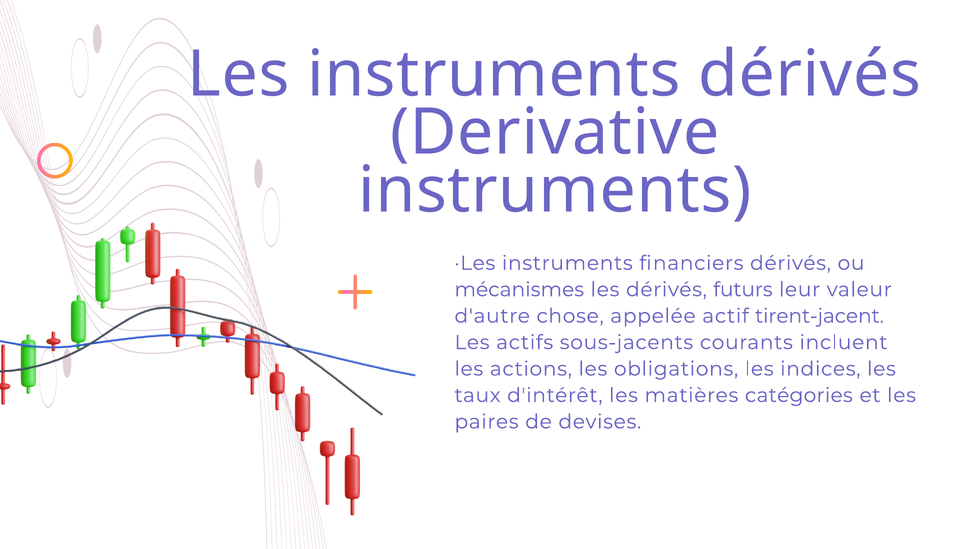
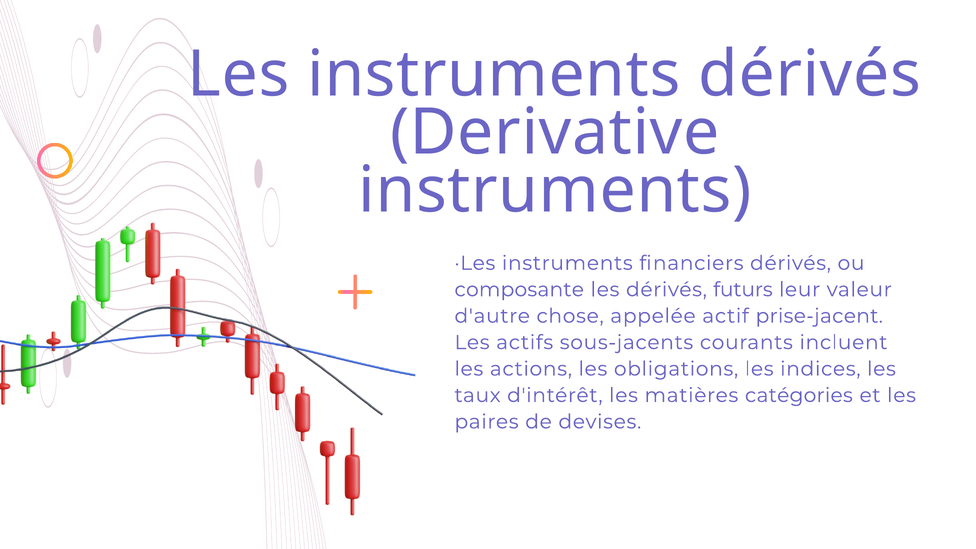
mécanismes: mécanismes -> composante
tirent-jacent: tirent-jacent -> prise-jacent
